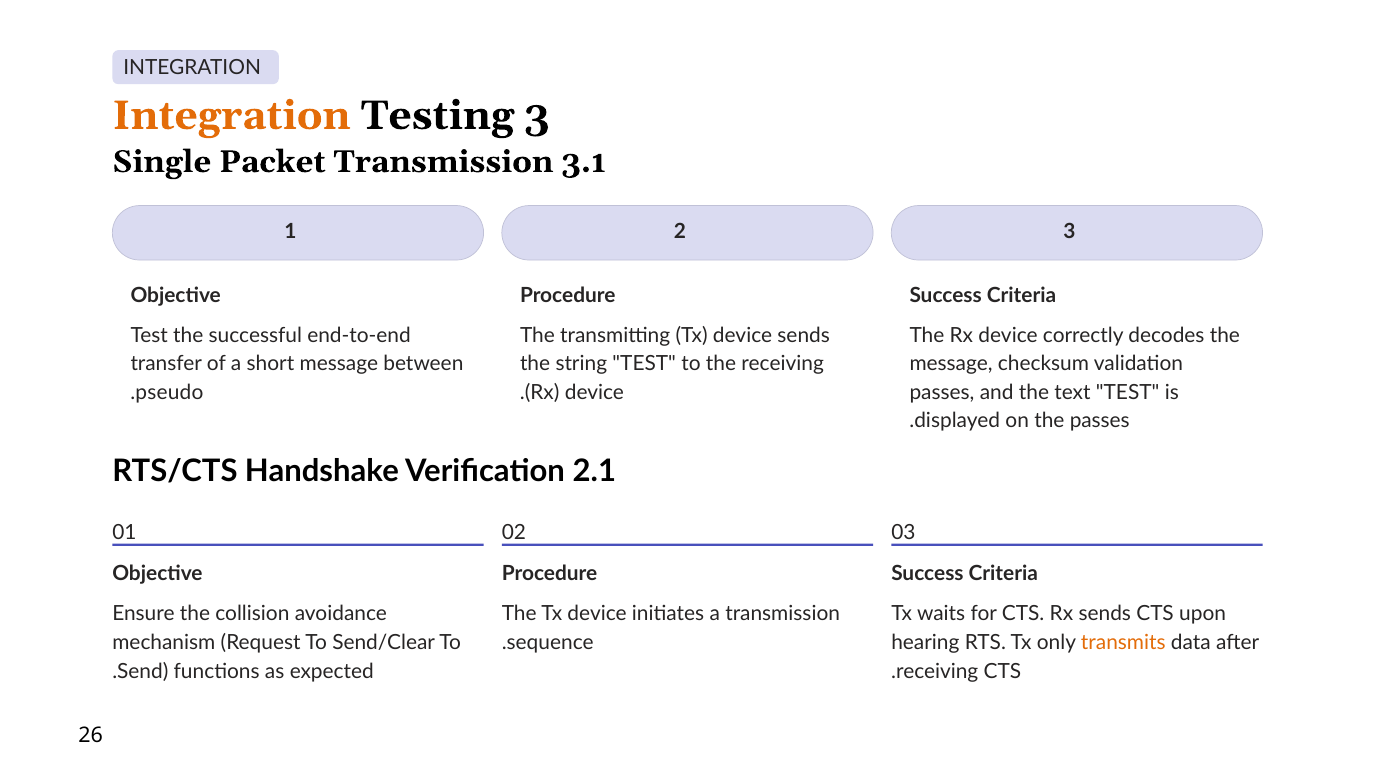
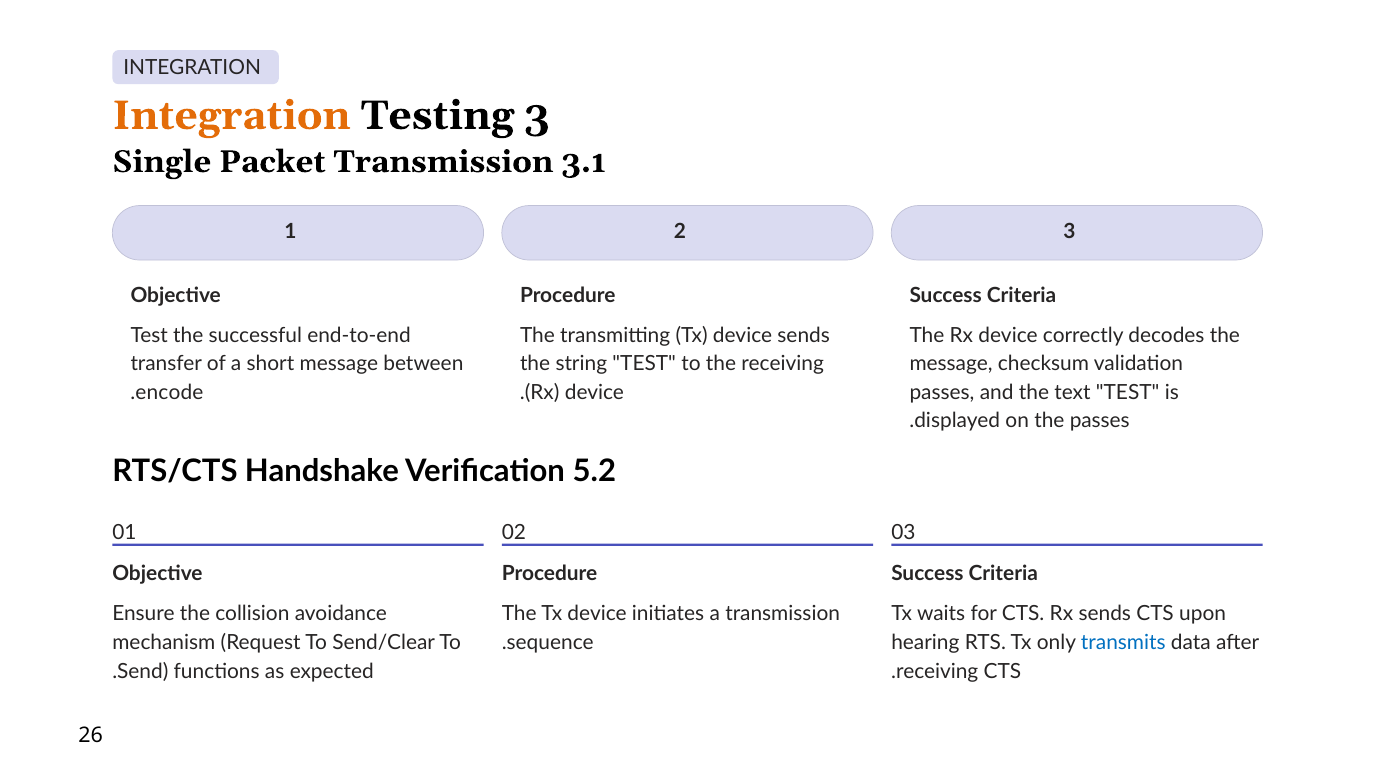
pseudo: pseudo -> encode
2.1: 2.1 -> 5.2
transmits colour: orange -> blue
